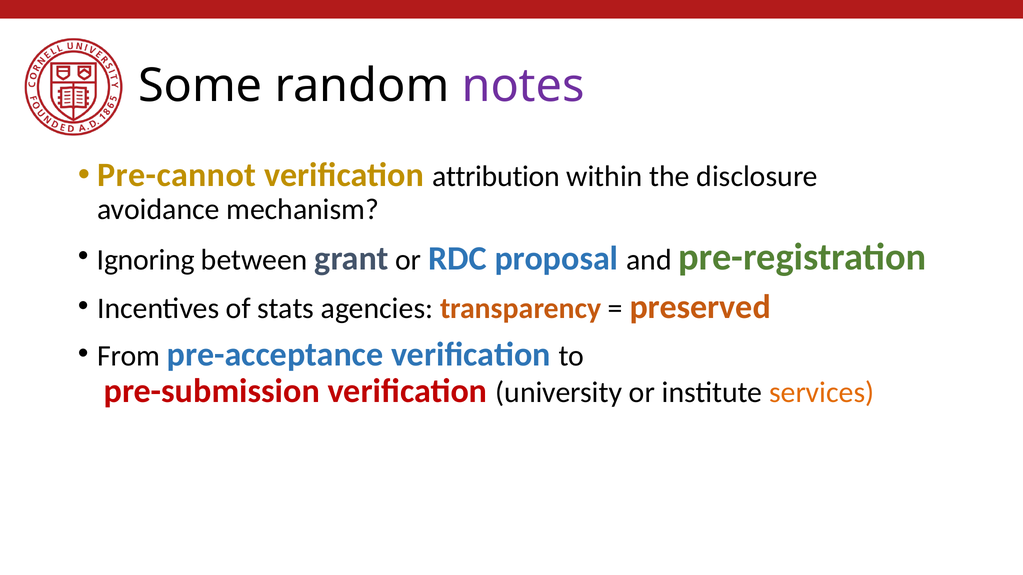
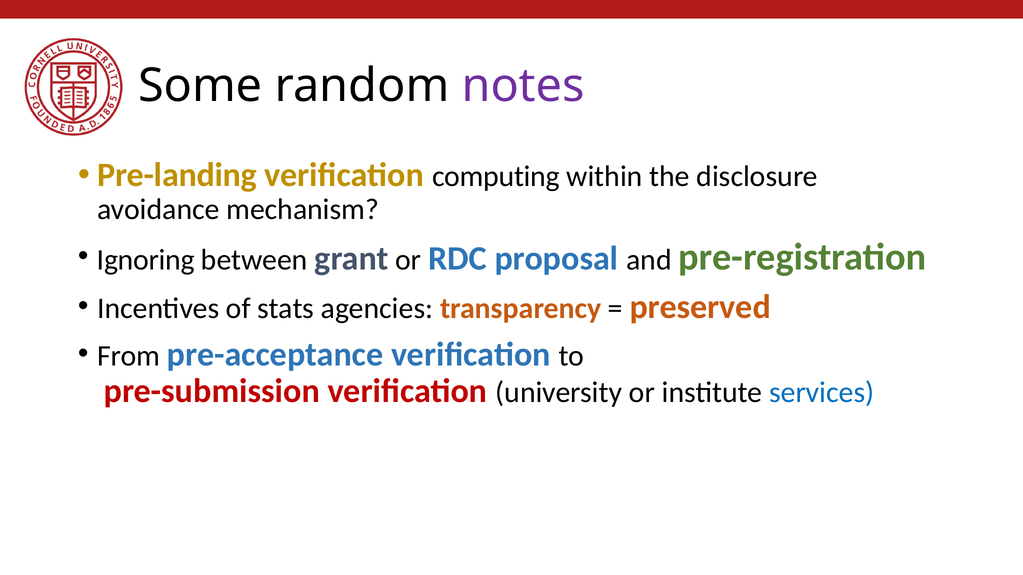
Pre-cannot: Pre-cannot -> Pre-landing
attribution: attribution -> computing
services colour: orange -> blue
